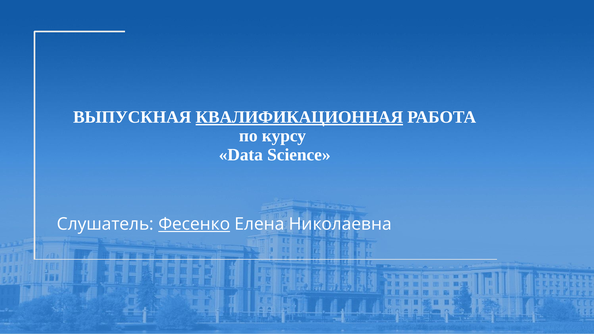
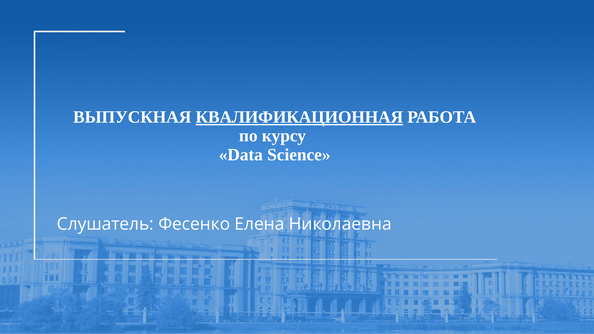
Фесенко underline: present -> none
